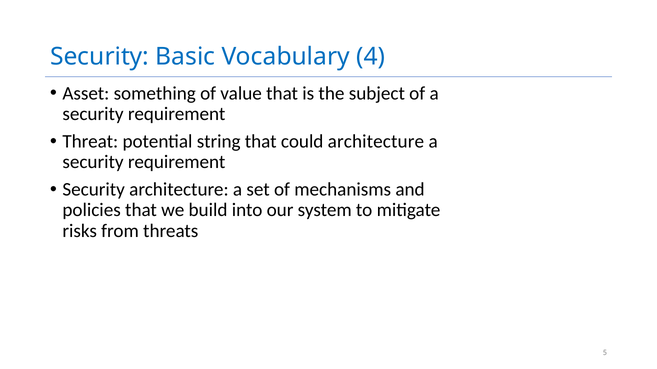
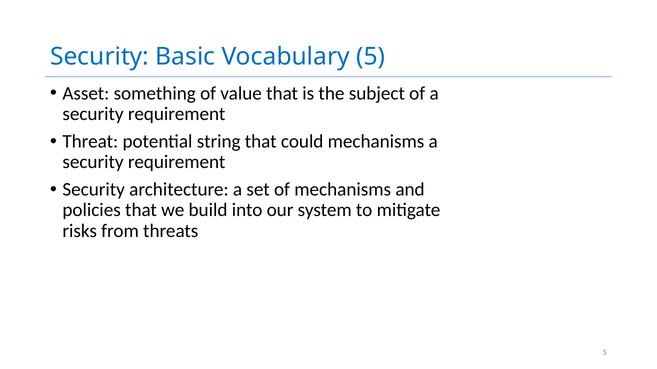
Vocabulary 4: 4 -> 5
could architecture: architecture -> mechanisms
